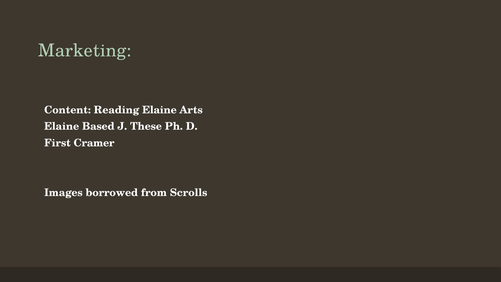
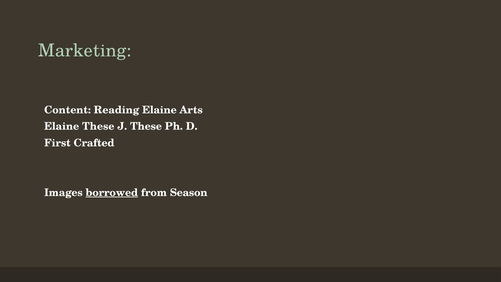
Elaine Based: Based -> These
Cramer: Cramer -> Crafted
borrowed underline: none -> present
Scrolls: Scrolls -> Season
